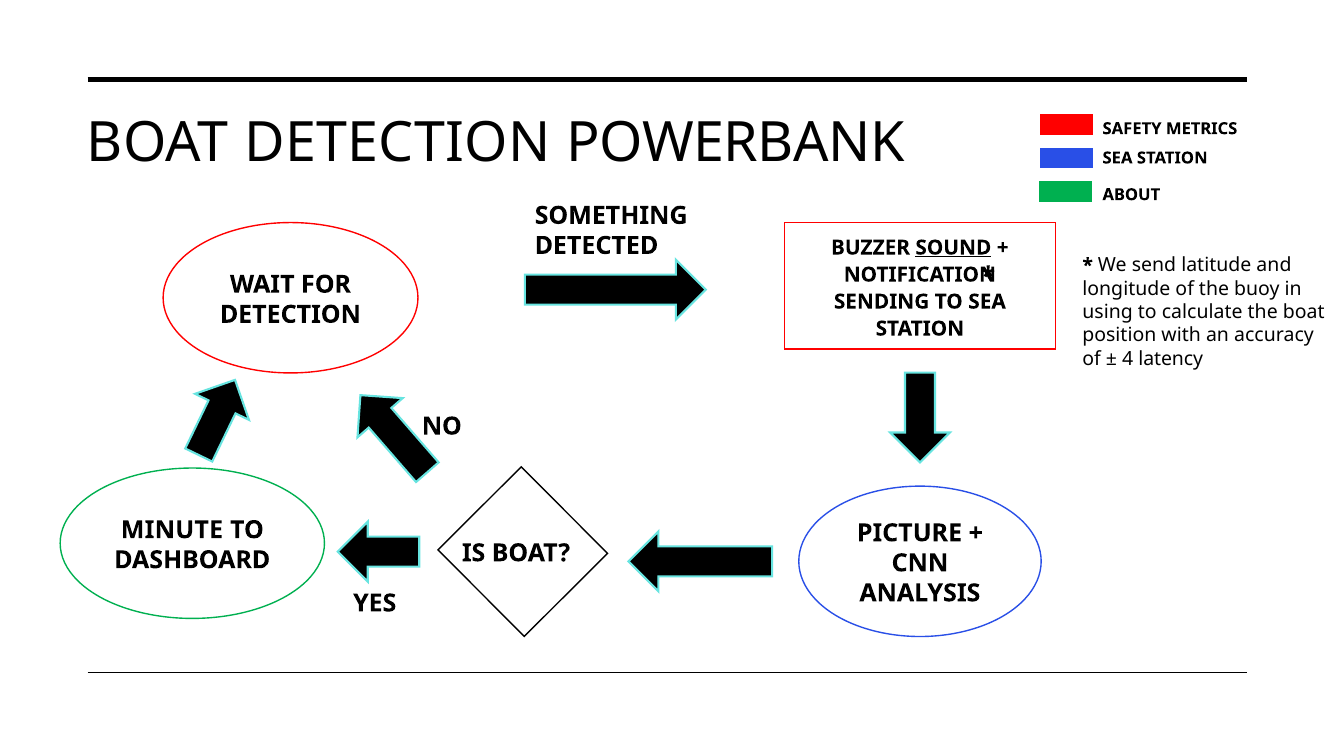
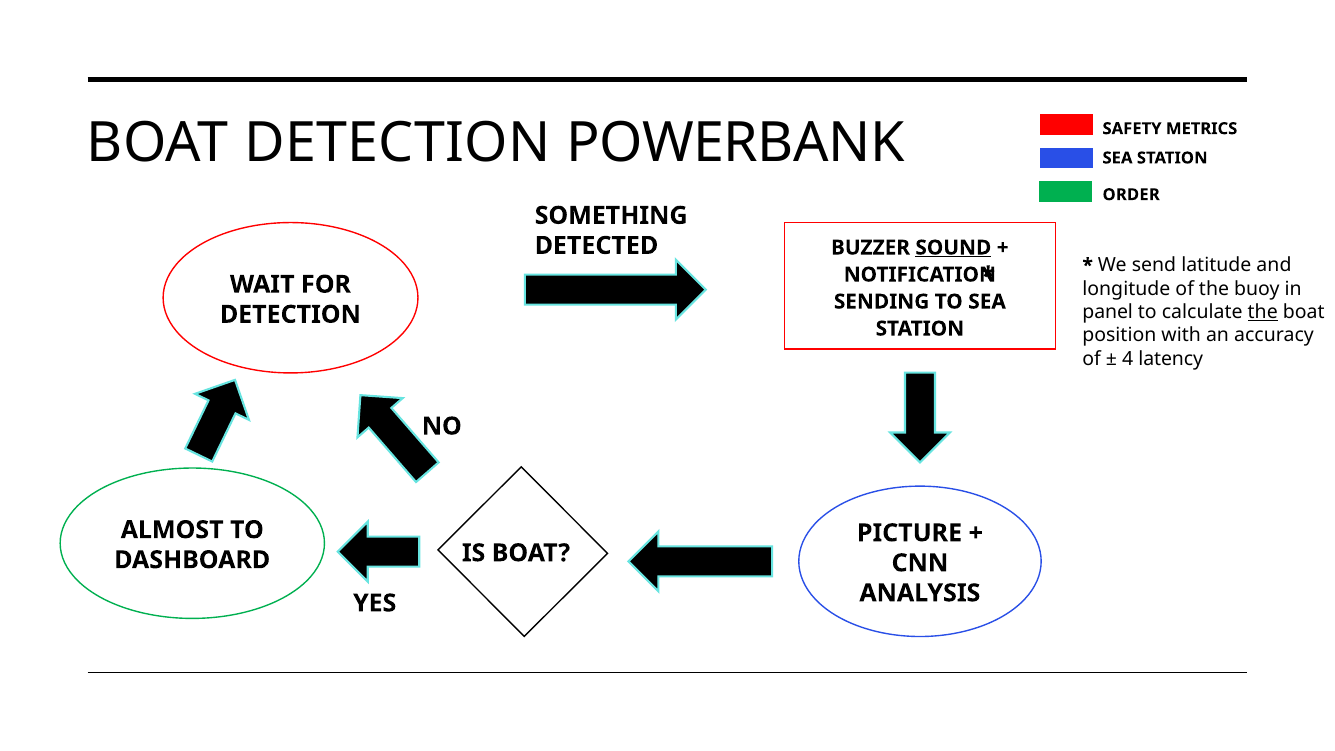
ABOUT: ABOUT -> ORDER
using: using -> panel
the at (1263, 312) underline: none -> present
MINUTE: MINUTE -> ALMOST
